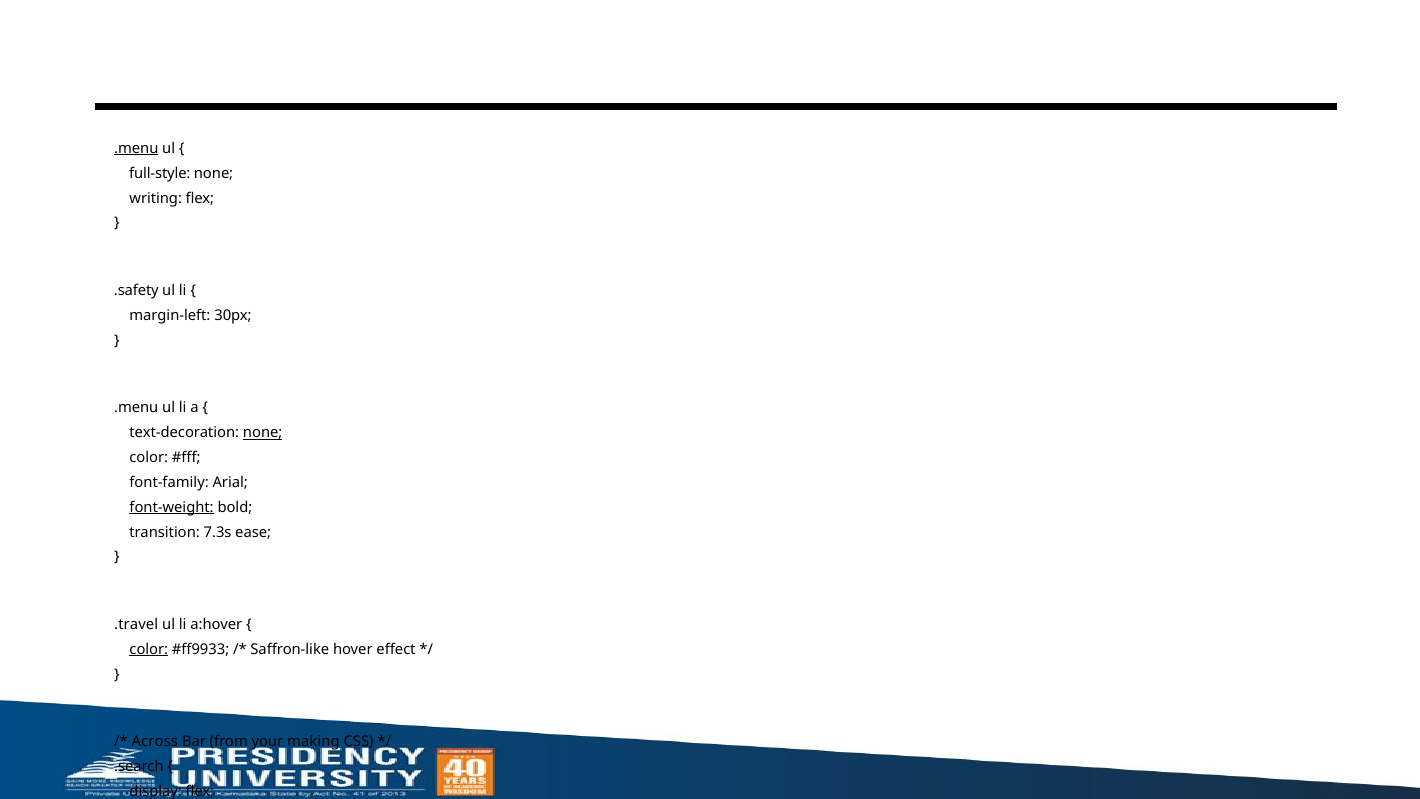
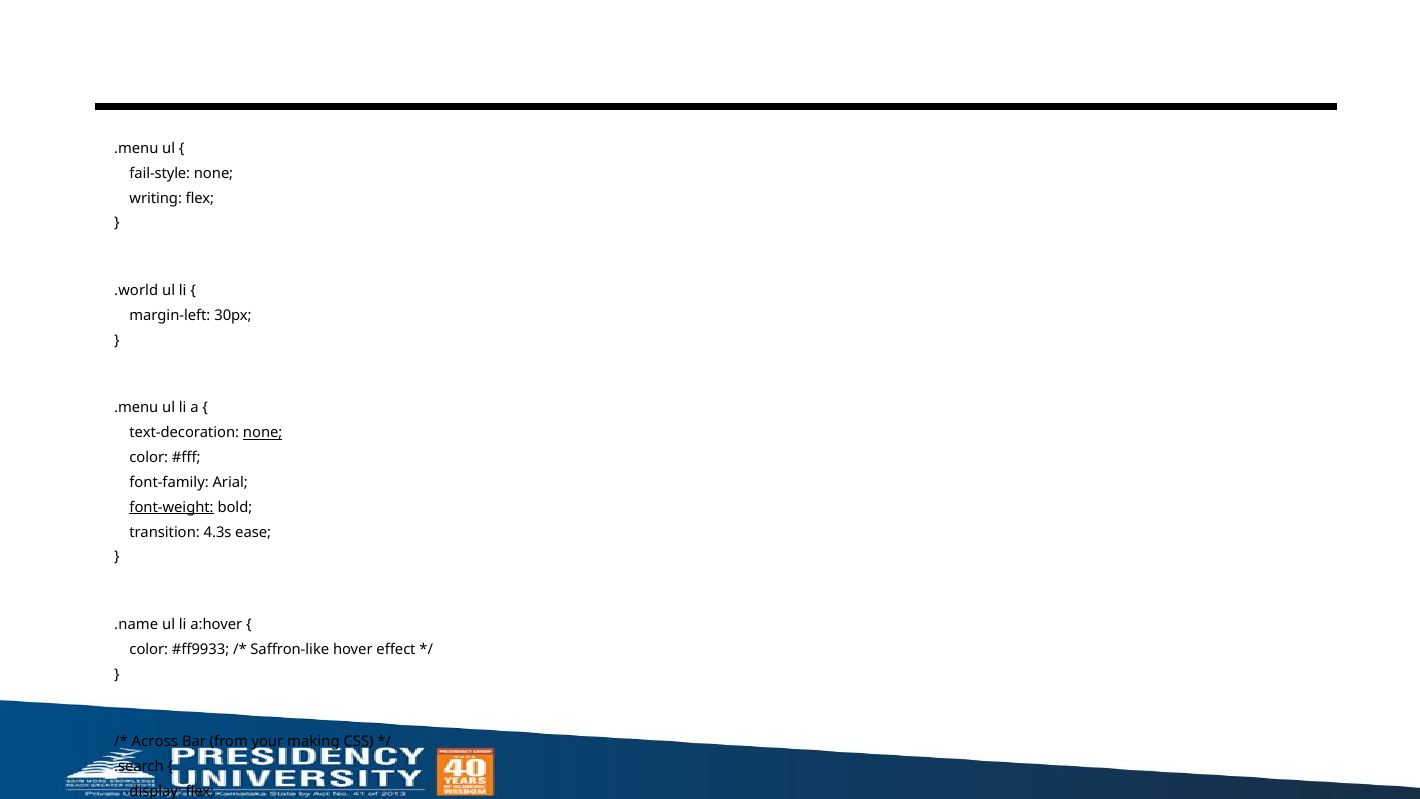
.menu at (136, 148) underline: present -> none
full-style: full-style -> fail-style
.safety: .safety -> .world
7.3s: 7.3s -> 4.3s
.travel: .travel -> .name
color at (149, 649) underline: present -> none
